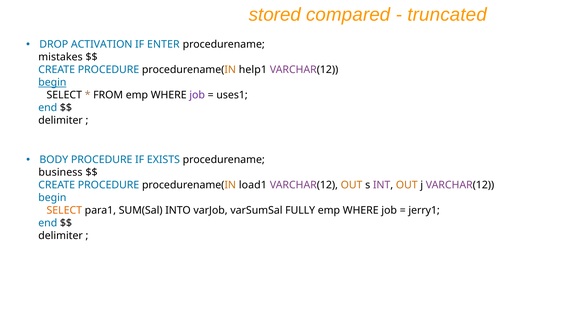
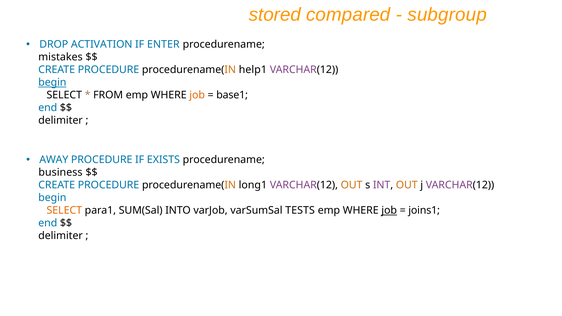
truncated: truncated -> subgroup
job at (197, 95) colour: purple -> orange
uses1: uses1 -> base1
BODY: BODY -> AWAY
load1: load1 -> long1
FULLY: FULLY -> TESTS
job at (389, 210) underline: none -> present
jerry1: jerry1 -> joins1
